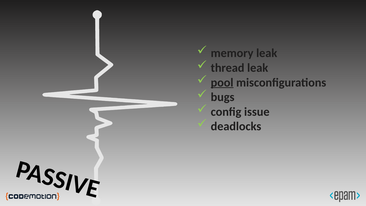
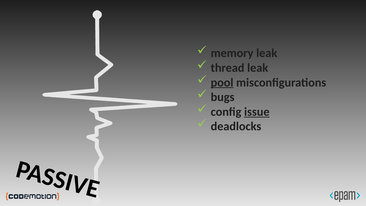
issue underline: none -> present
